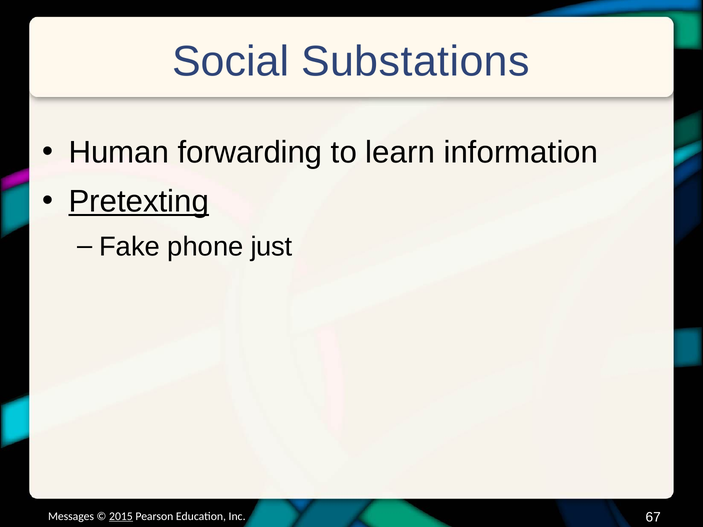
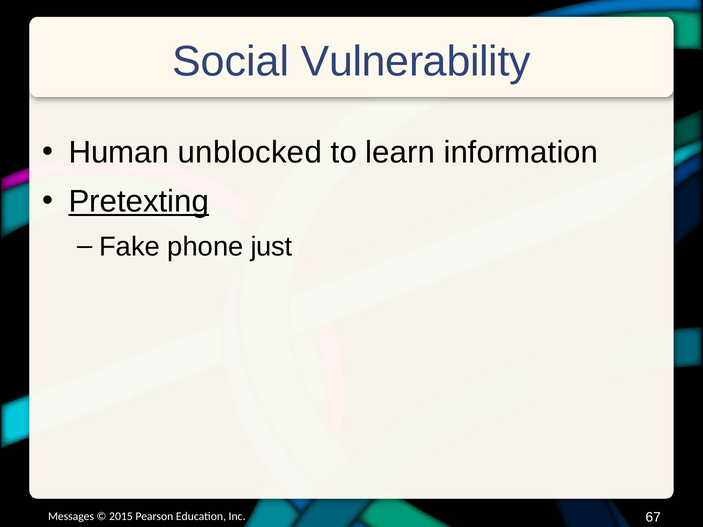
Substations: Substations -> Vulnerability
forwarding: forwarding -> unblocked
2015 underline: present -> none
